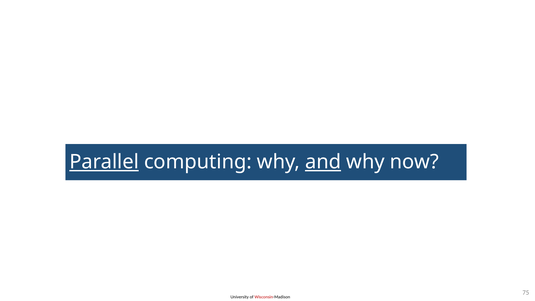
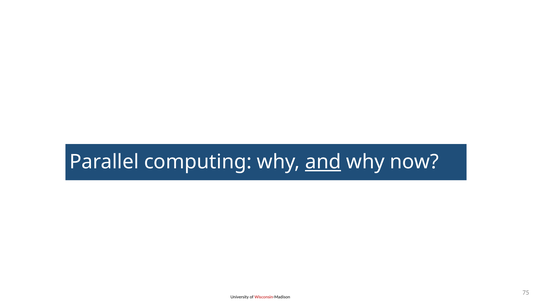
Parallel underline: present -> none
